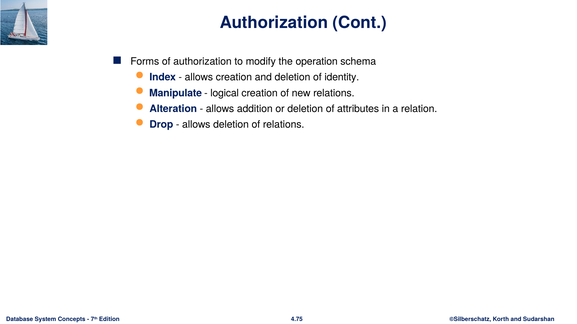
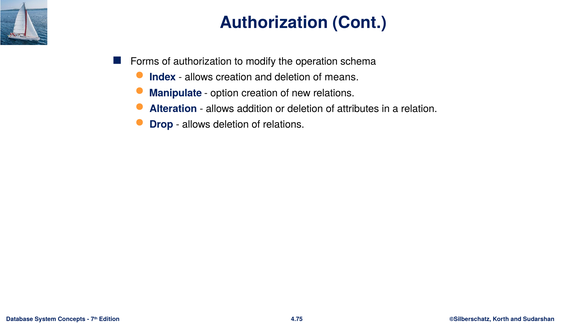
identity: identity -> means
logical: logical -> option
